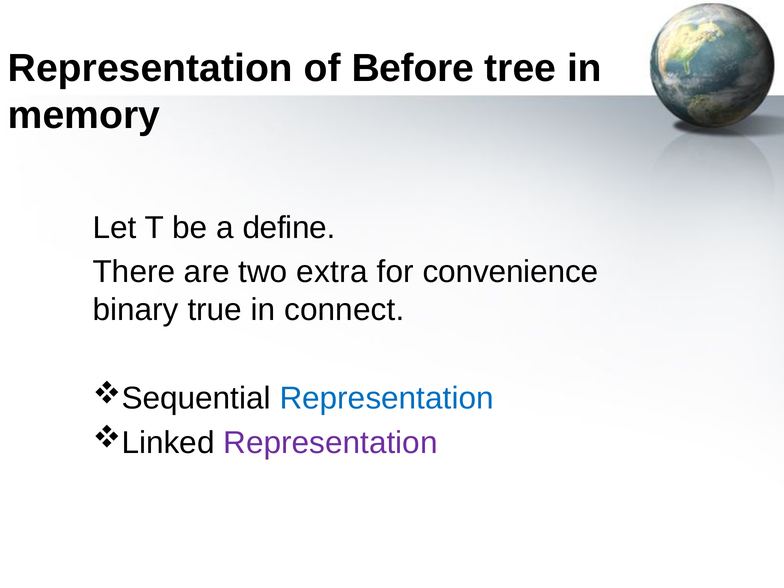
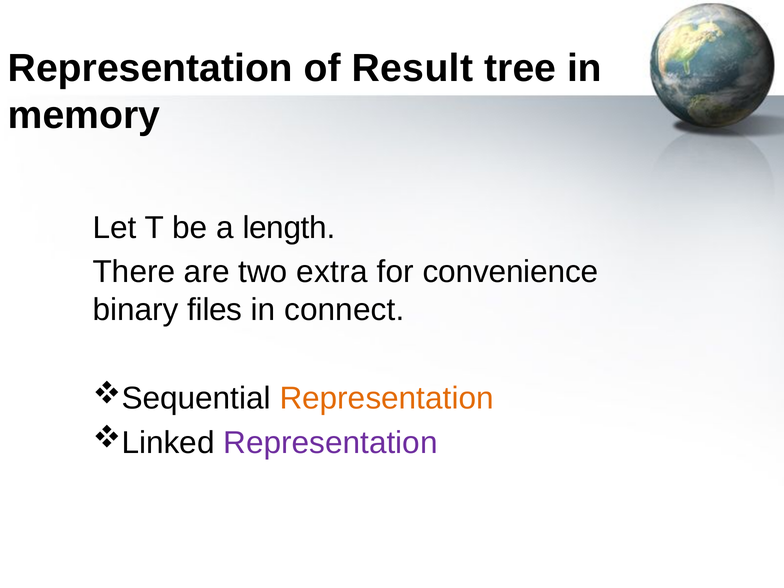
Before: Before -> Result
define: define -> length
true: true -> files
Representation at (387, 398) colour: blue -> orange
